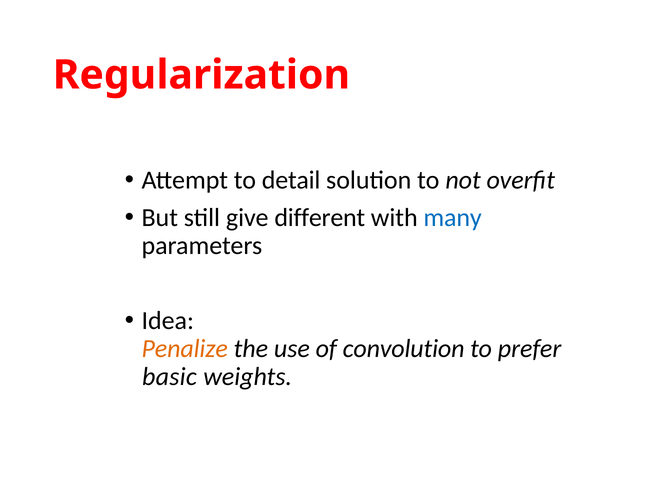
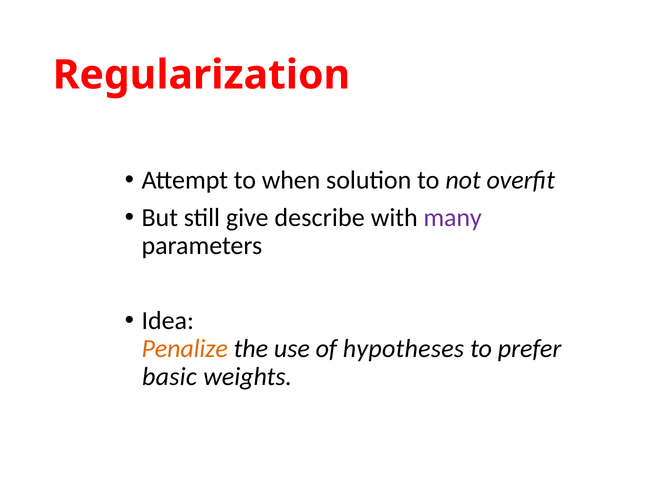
detail: detail -> when
different: different -> describe
many colour: blue -> purple
convolution: convolution -> hypotheses
